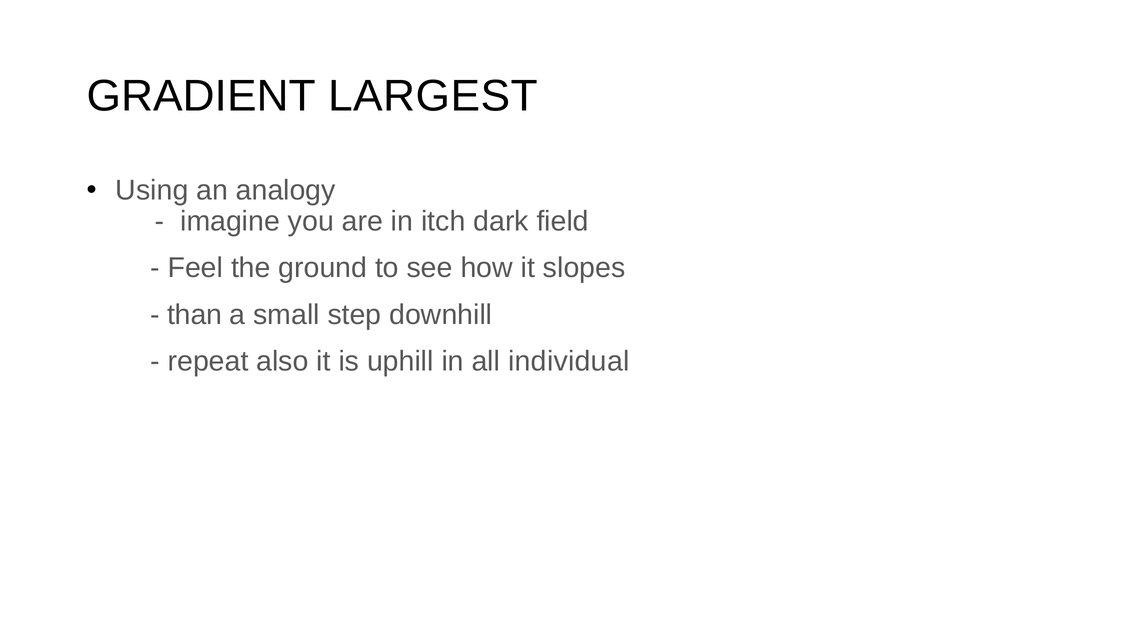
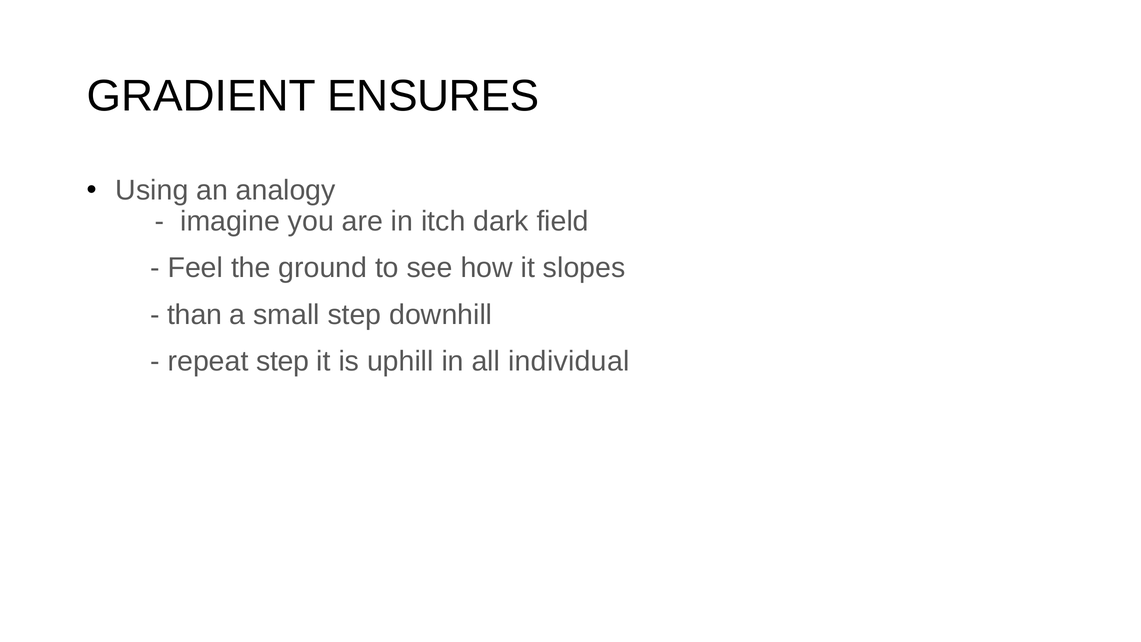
LARGEST: LARGEST -> ENSURES
repeat also: also -> step
